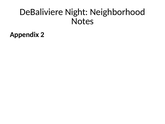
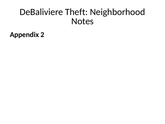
Night: Night -> Theft
